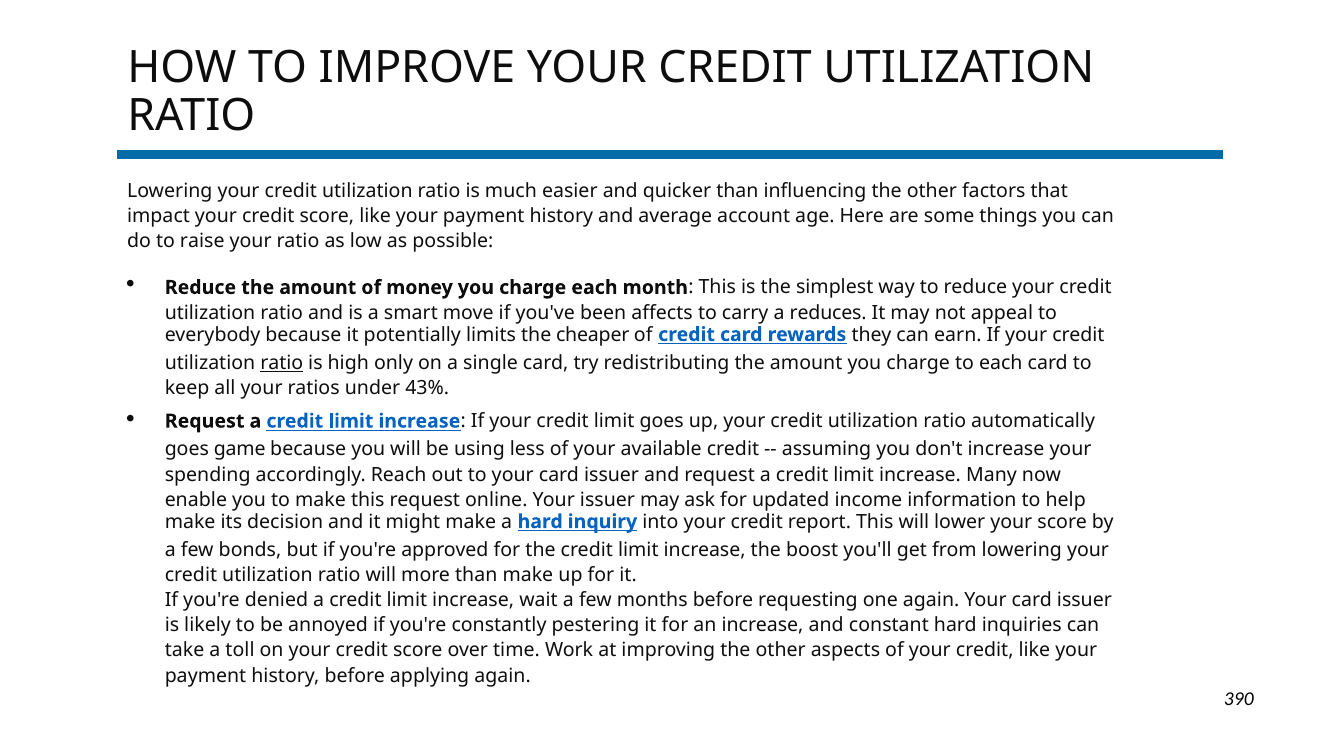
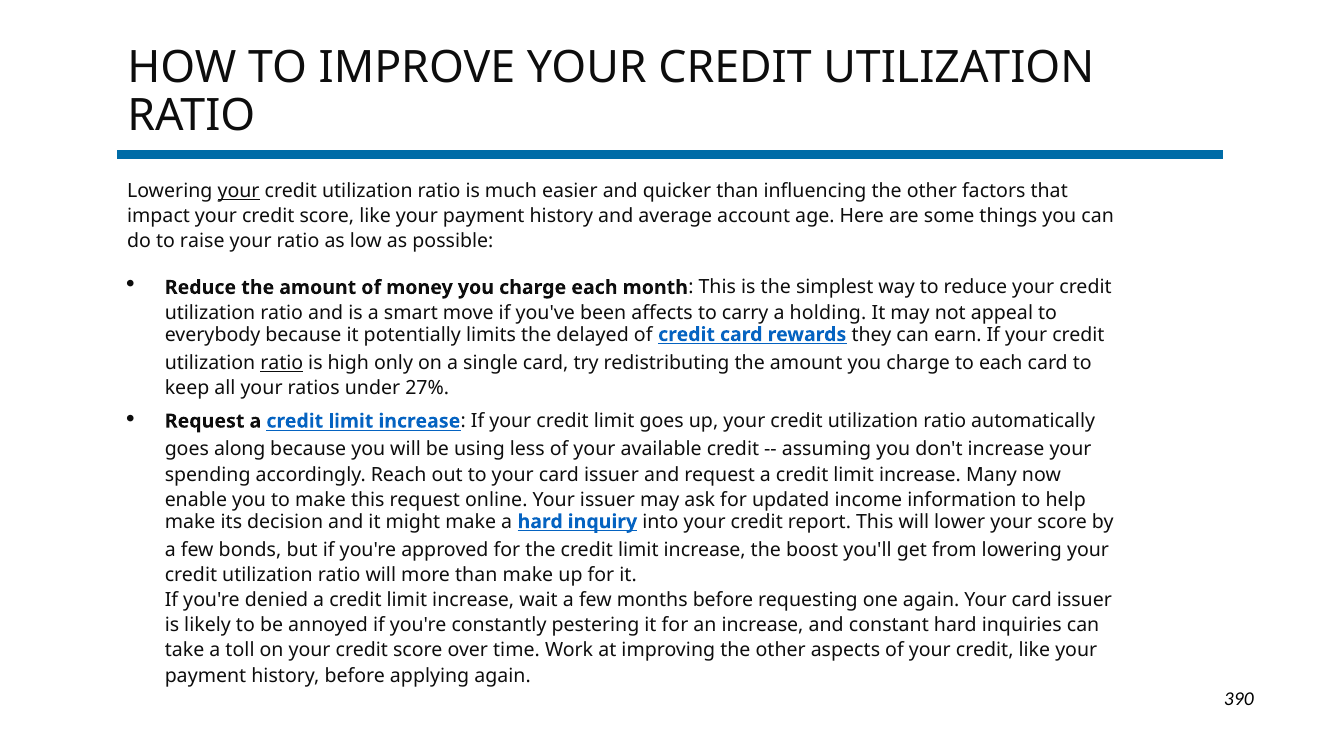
your at (239, 191) underline: none -> present
reduces: reduces -> holding
cheaper: cheaper -> delayed
43%: 43% -> 27%
game: game -> along
